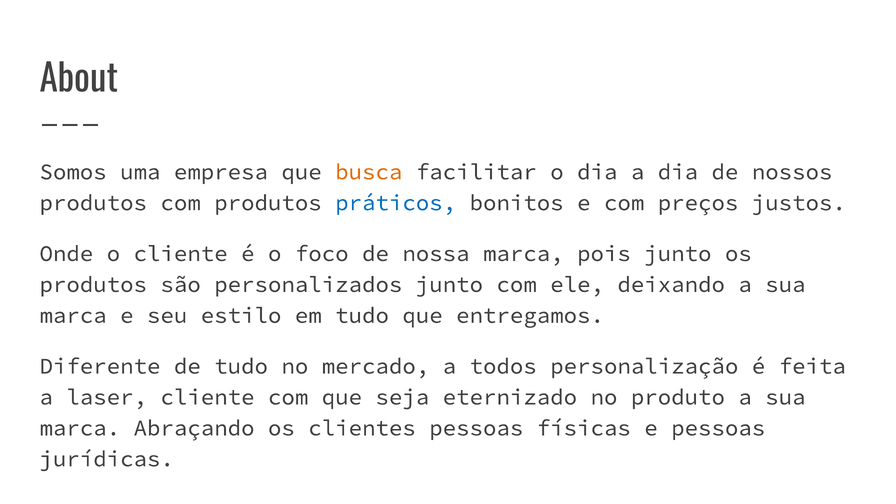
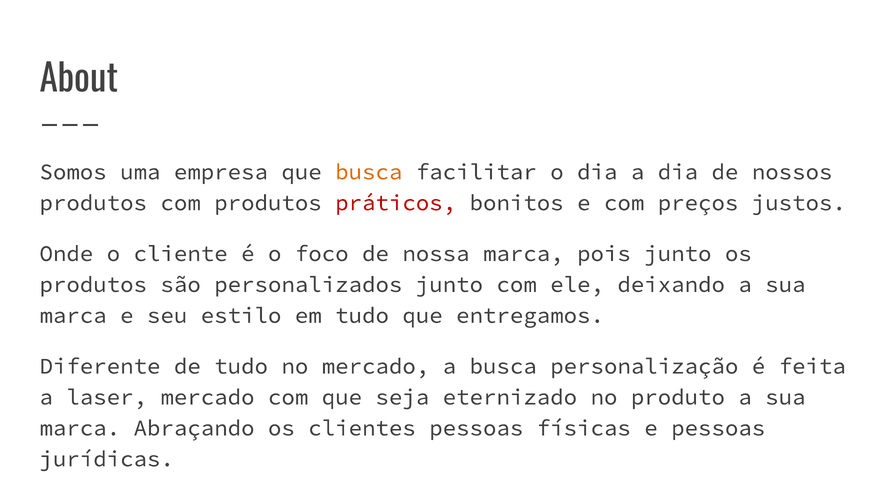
práticos colour: blue -> red
a todos: todos -> busca
laser cliente: cliente -> mercado
